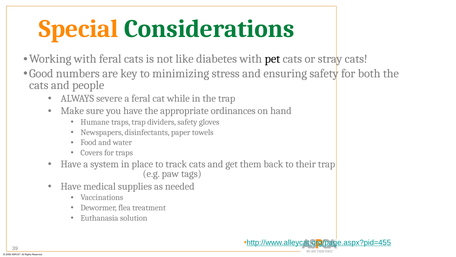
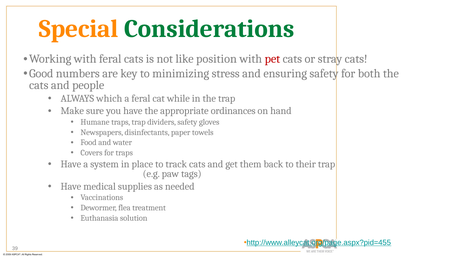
diabetes: diabetes -> position
pet colour: black -> red
severe: severe -> which
